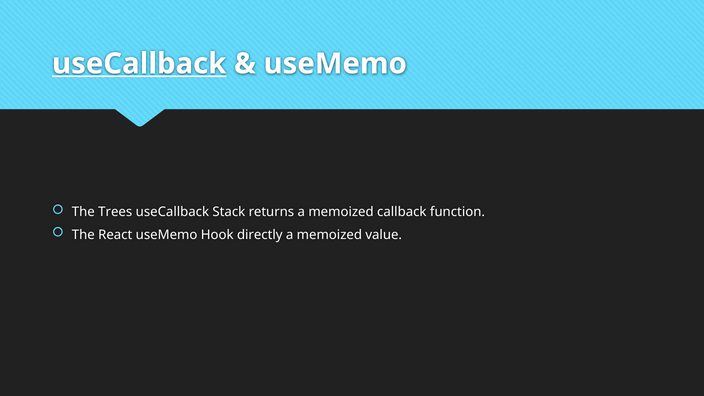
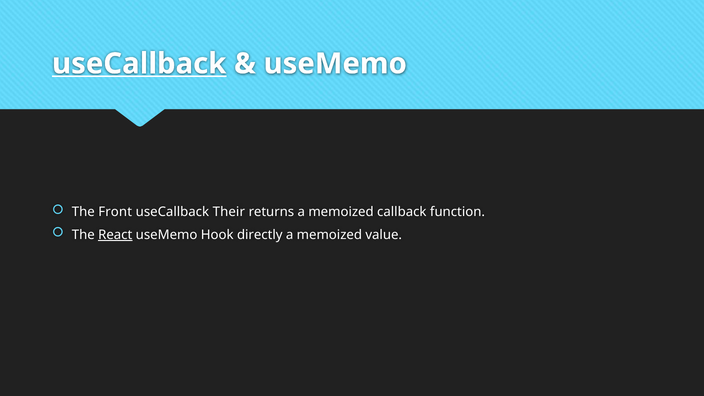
Trees: Trees -> Front
Stack: Stack -> Their
React underline: none -> present
